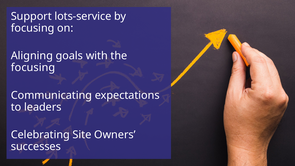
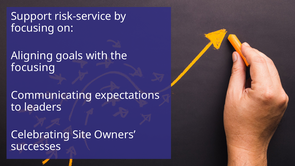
lots-service: lots-service -> risk-service
